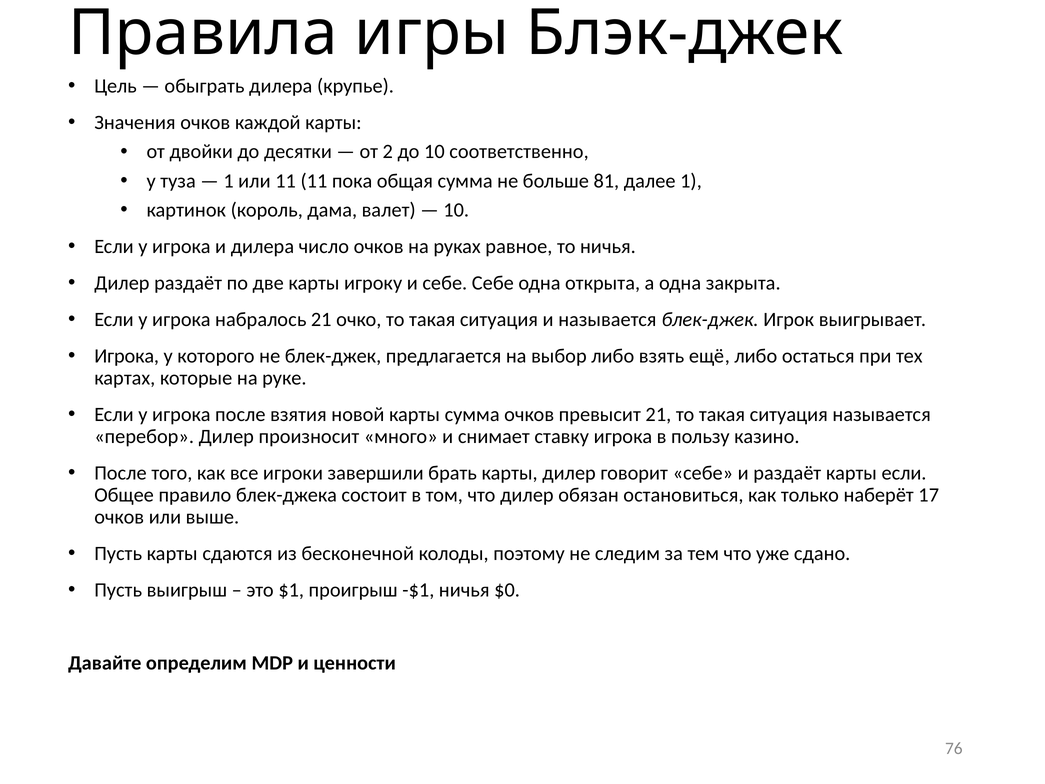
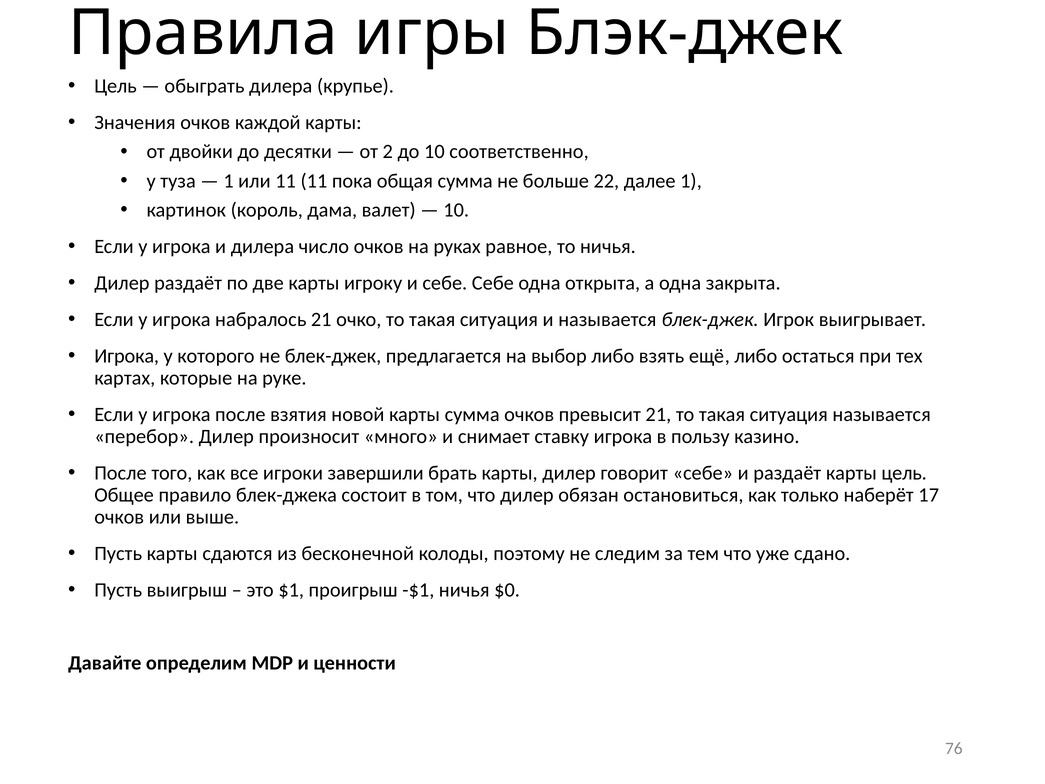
81: 81 -> 22
карты если: если -> цель
